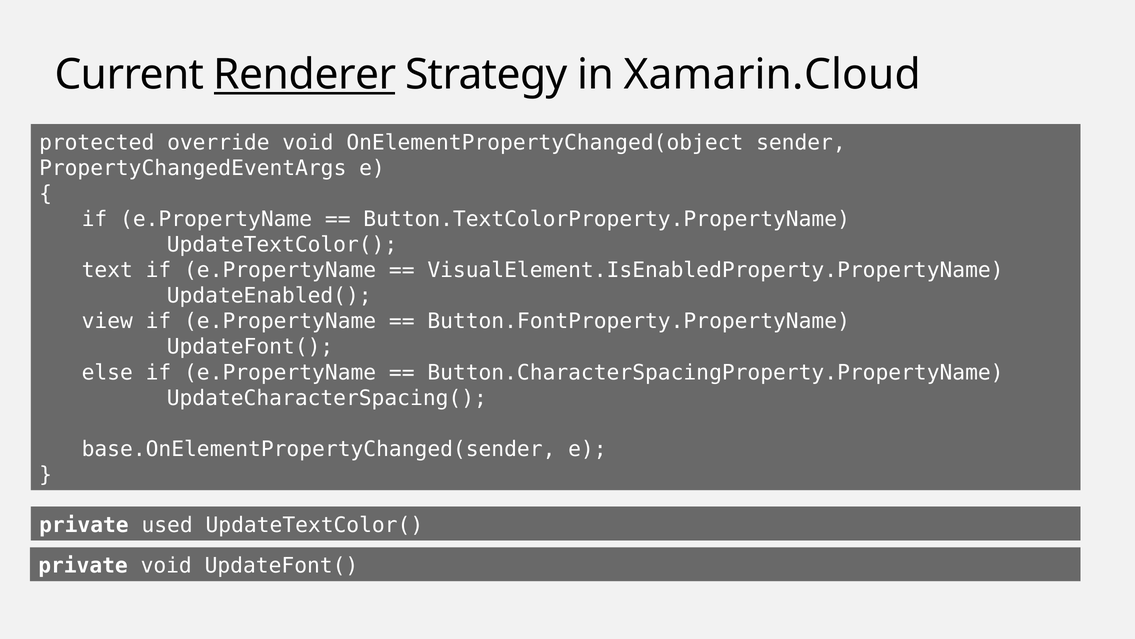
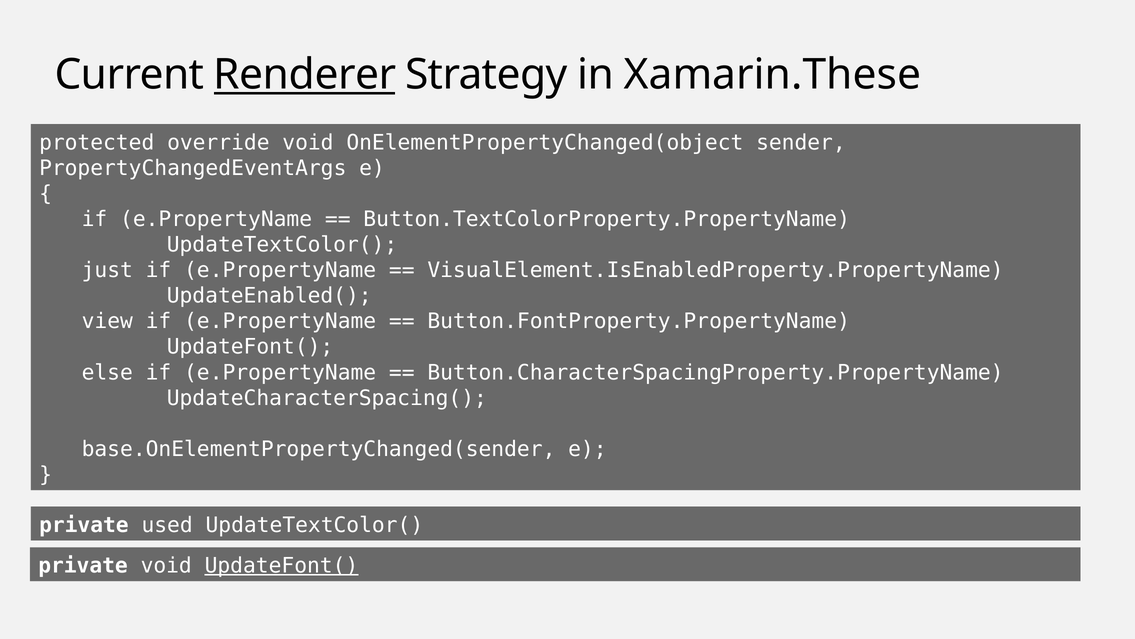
Xamarin.Cloud: Xamarin.Cloud -> Xamarin.These
text: text -> just
UpdateFont( at (281, 565) underline: none -> present
